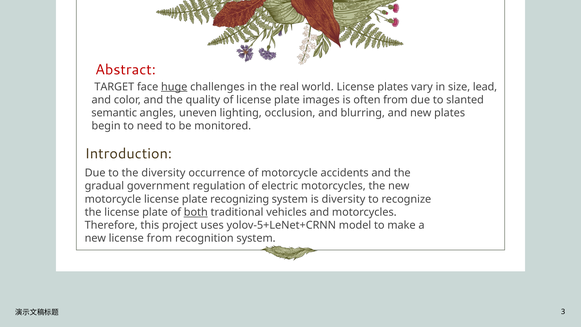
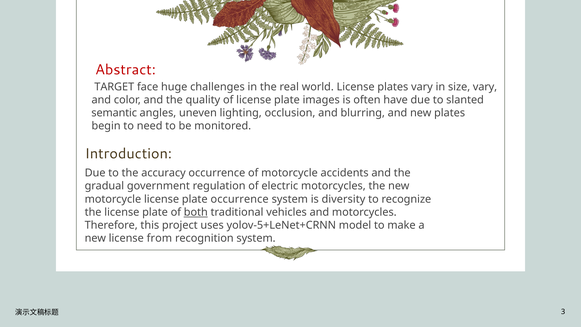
huge underline: present -> none
size lead: lead -> vary
often from: from -> have
the diversity: diversity -> accuracy
plate recognizing: recognizing -> occurrence
